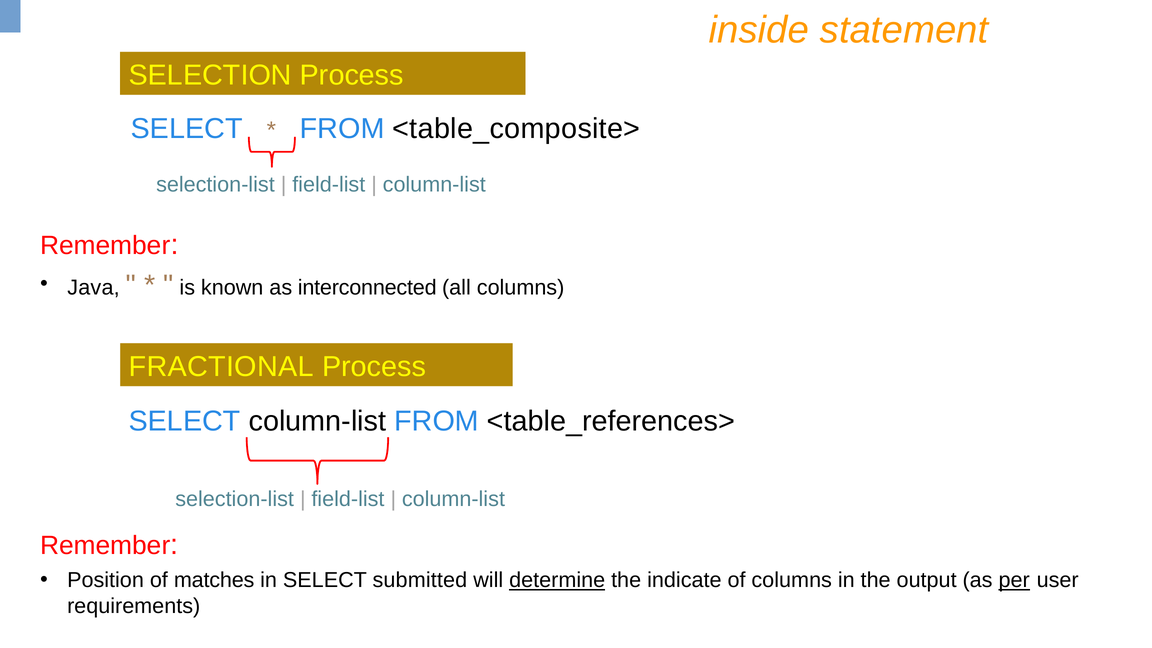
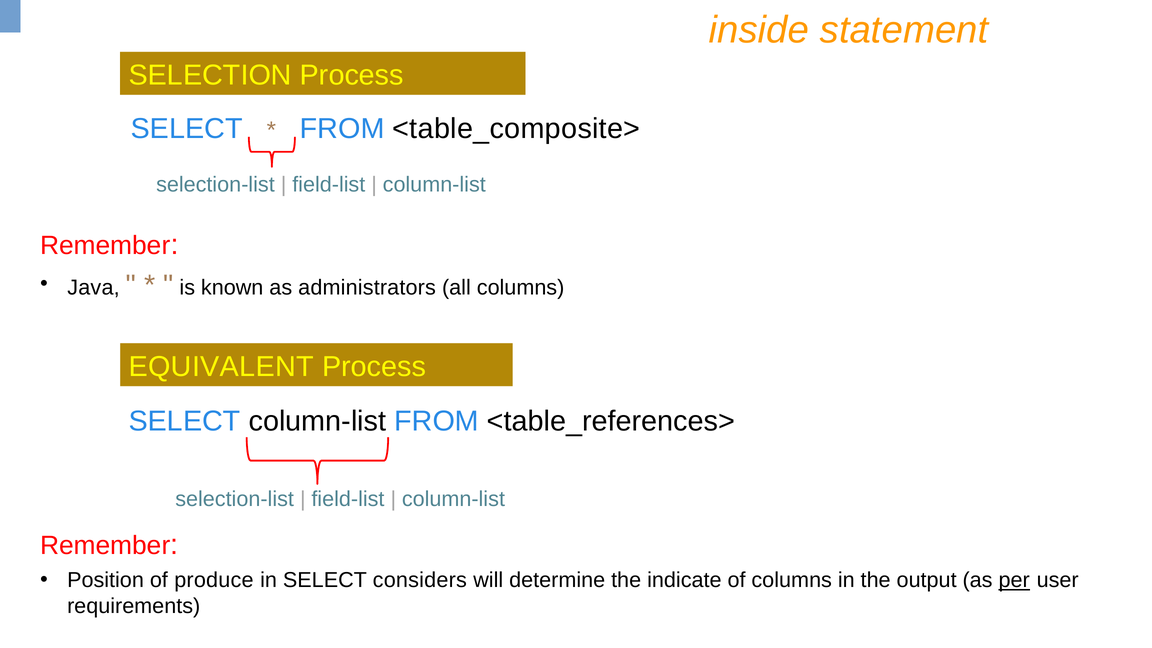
interconnected: interconnected -> administrators
FRACTIONAL: FRACTIONAL -> EQUIVALENT
matches: matches -> produce
submitted: submitted -> considers
determine underline: present -> none
